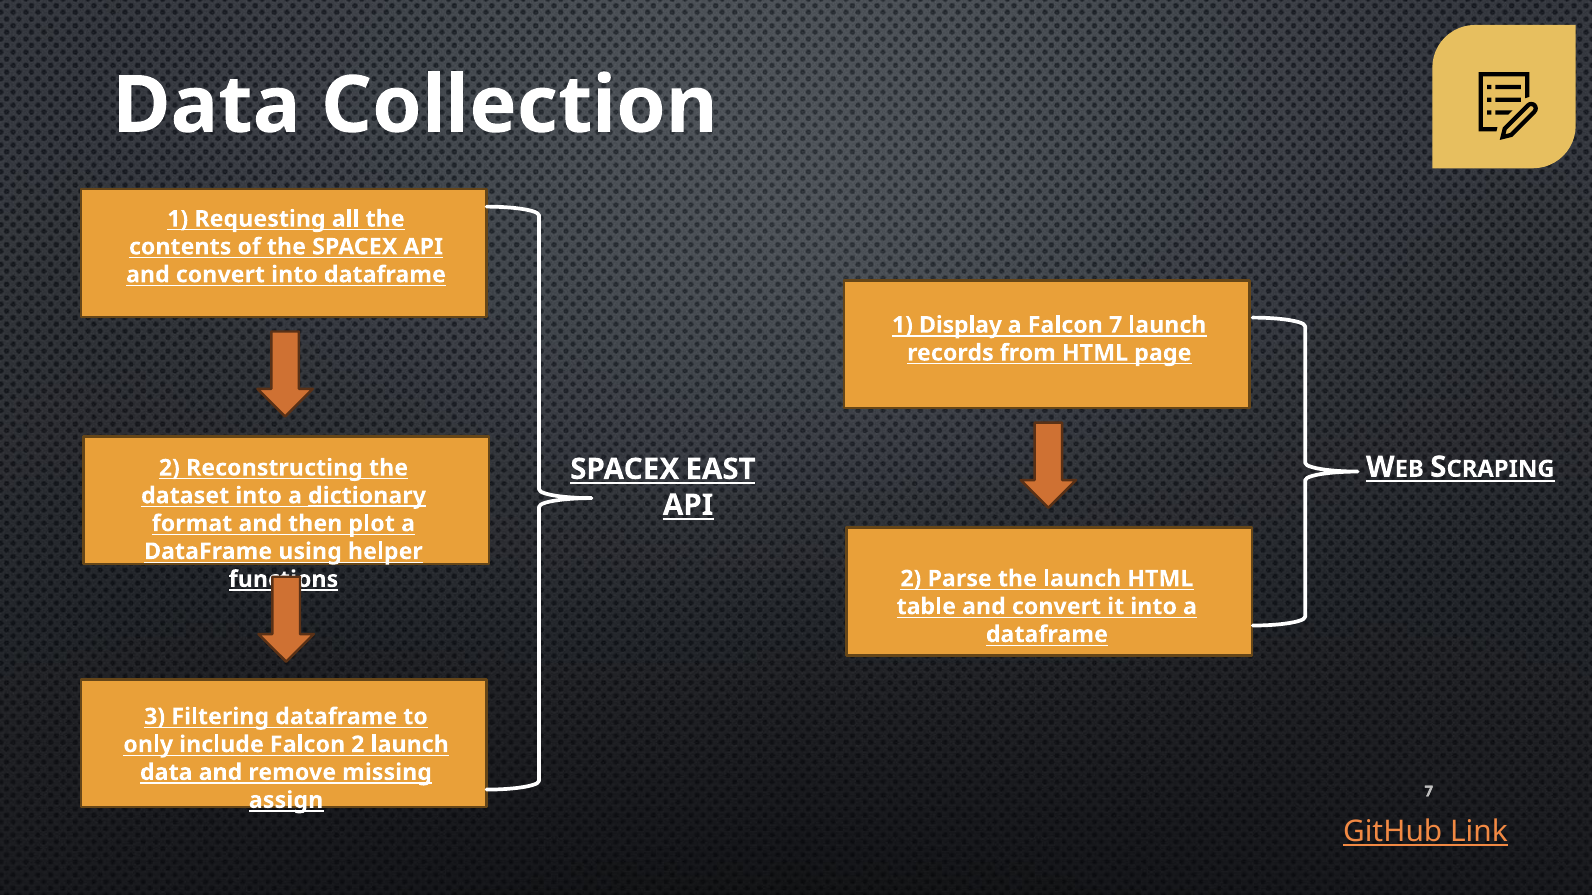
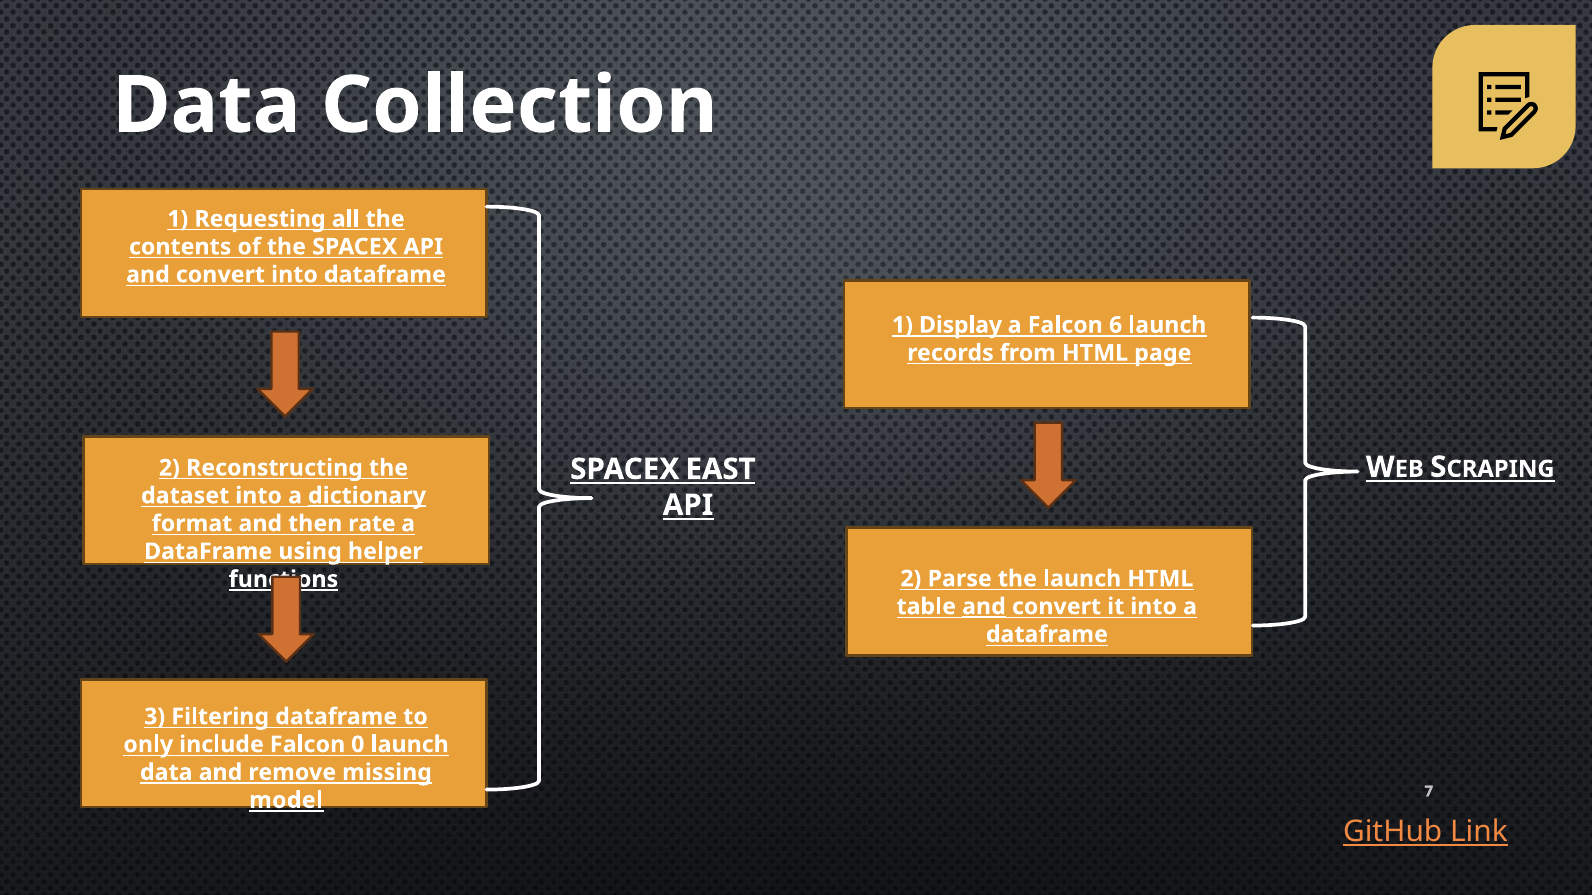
7: 7 -> 6
plot: plot -> rate
and at (984, 607) underline: none -> present
Falcon 2: 2 -> 0
assign: assign -> model
